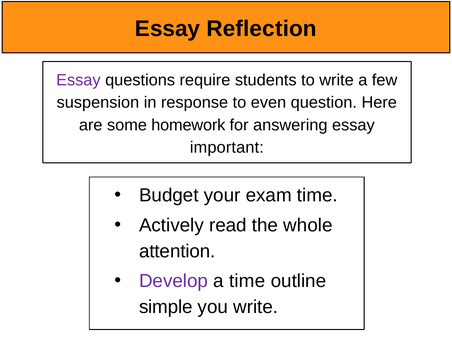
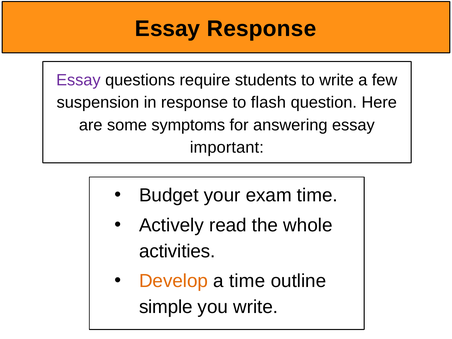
Essay Reflection: Reflection -> Response
even: even -> flash
homework: homework -> symptoms
attention: attention -> activities
Develop colour: purple -> orange
